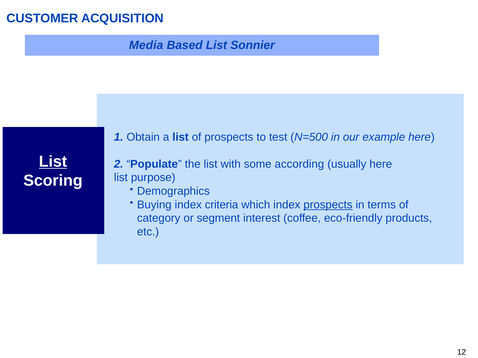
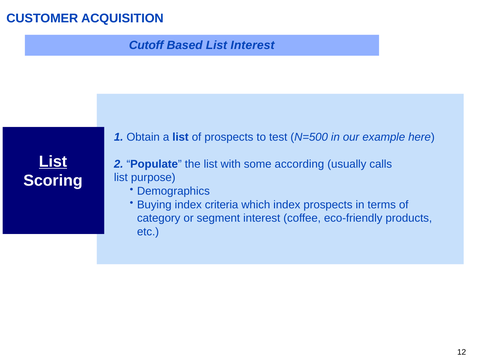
Media: Media -> Cutoff
List Sonnier: Sonnier -> Interest
usually here: here -> calls
prospects at (328, 205) underline: present -> none
